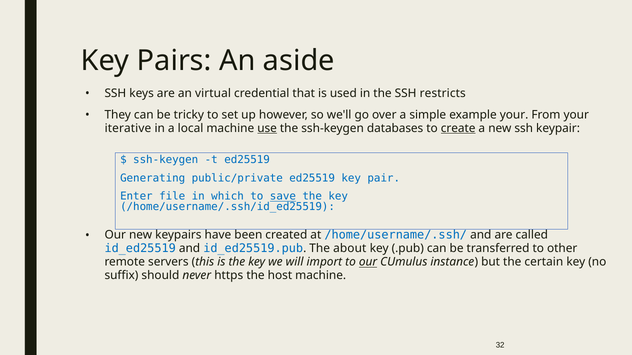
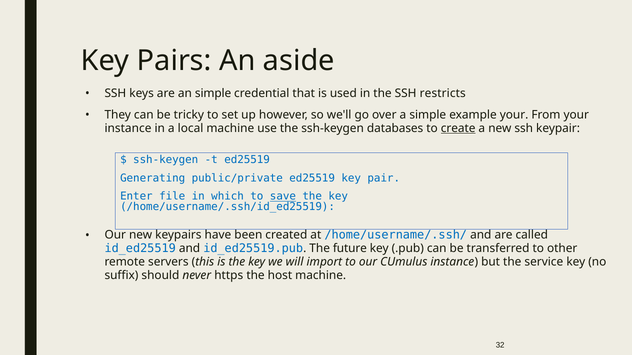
an virtual: virtual -> simple
iterative at (128, 128): iterative -> instance
use underline: present -> none
about: about -> future
our at (368, 262) underline: present -> none
certain: certain -> service
